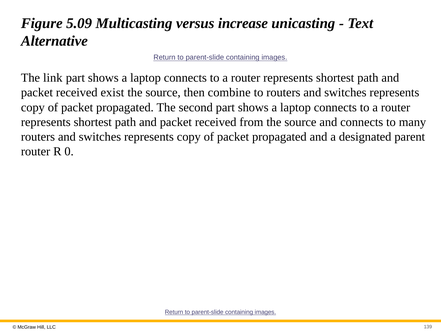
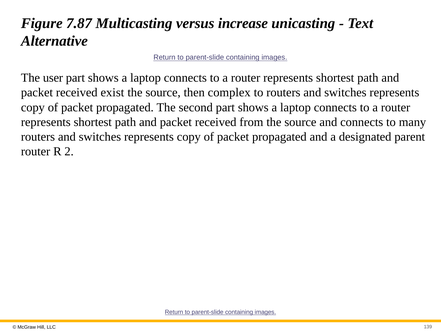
5.09: 5.09 -> 7.87
link: link -> user
combine: combine -> complex
0: 0 -> 2
